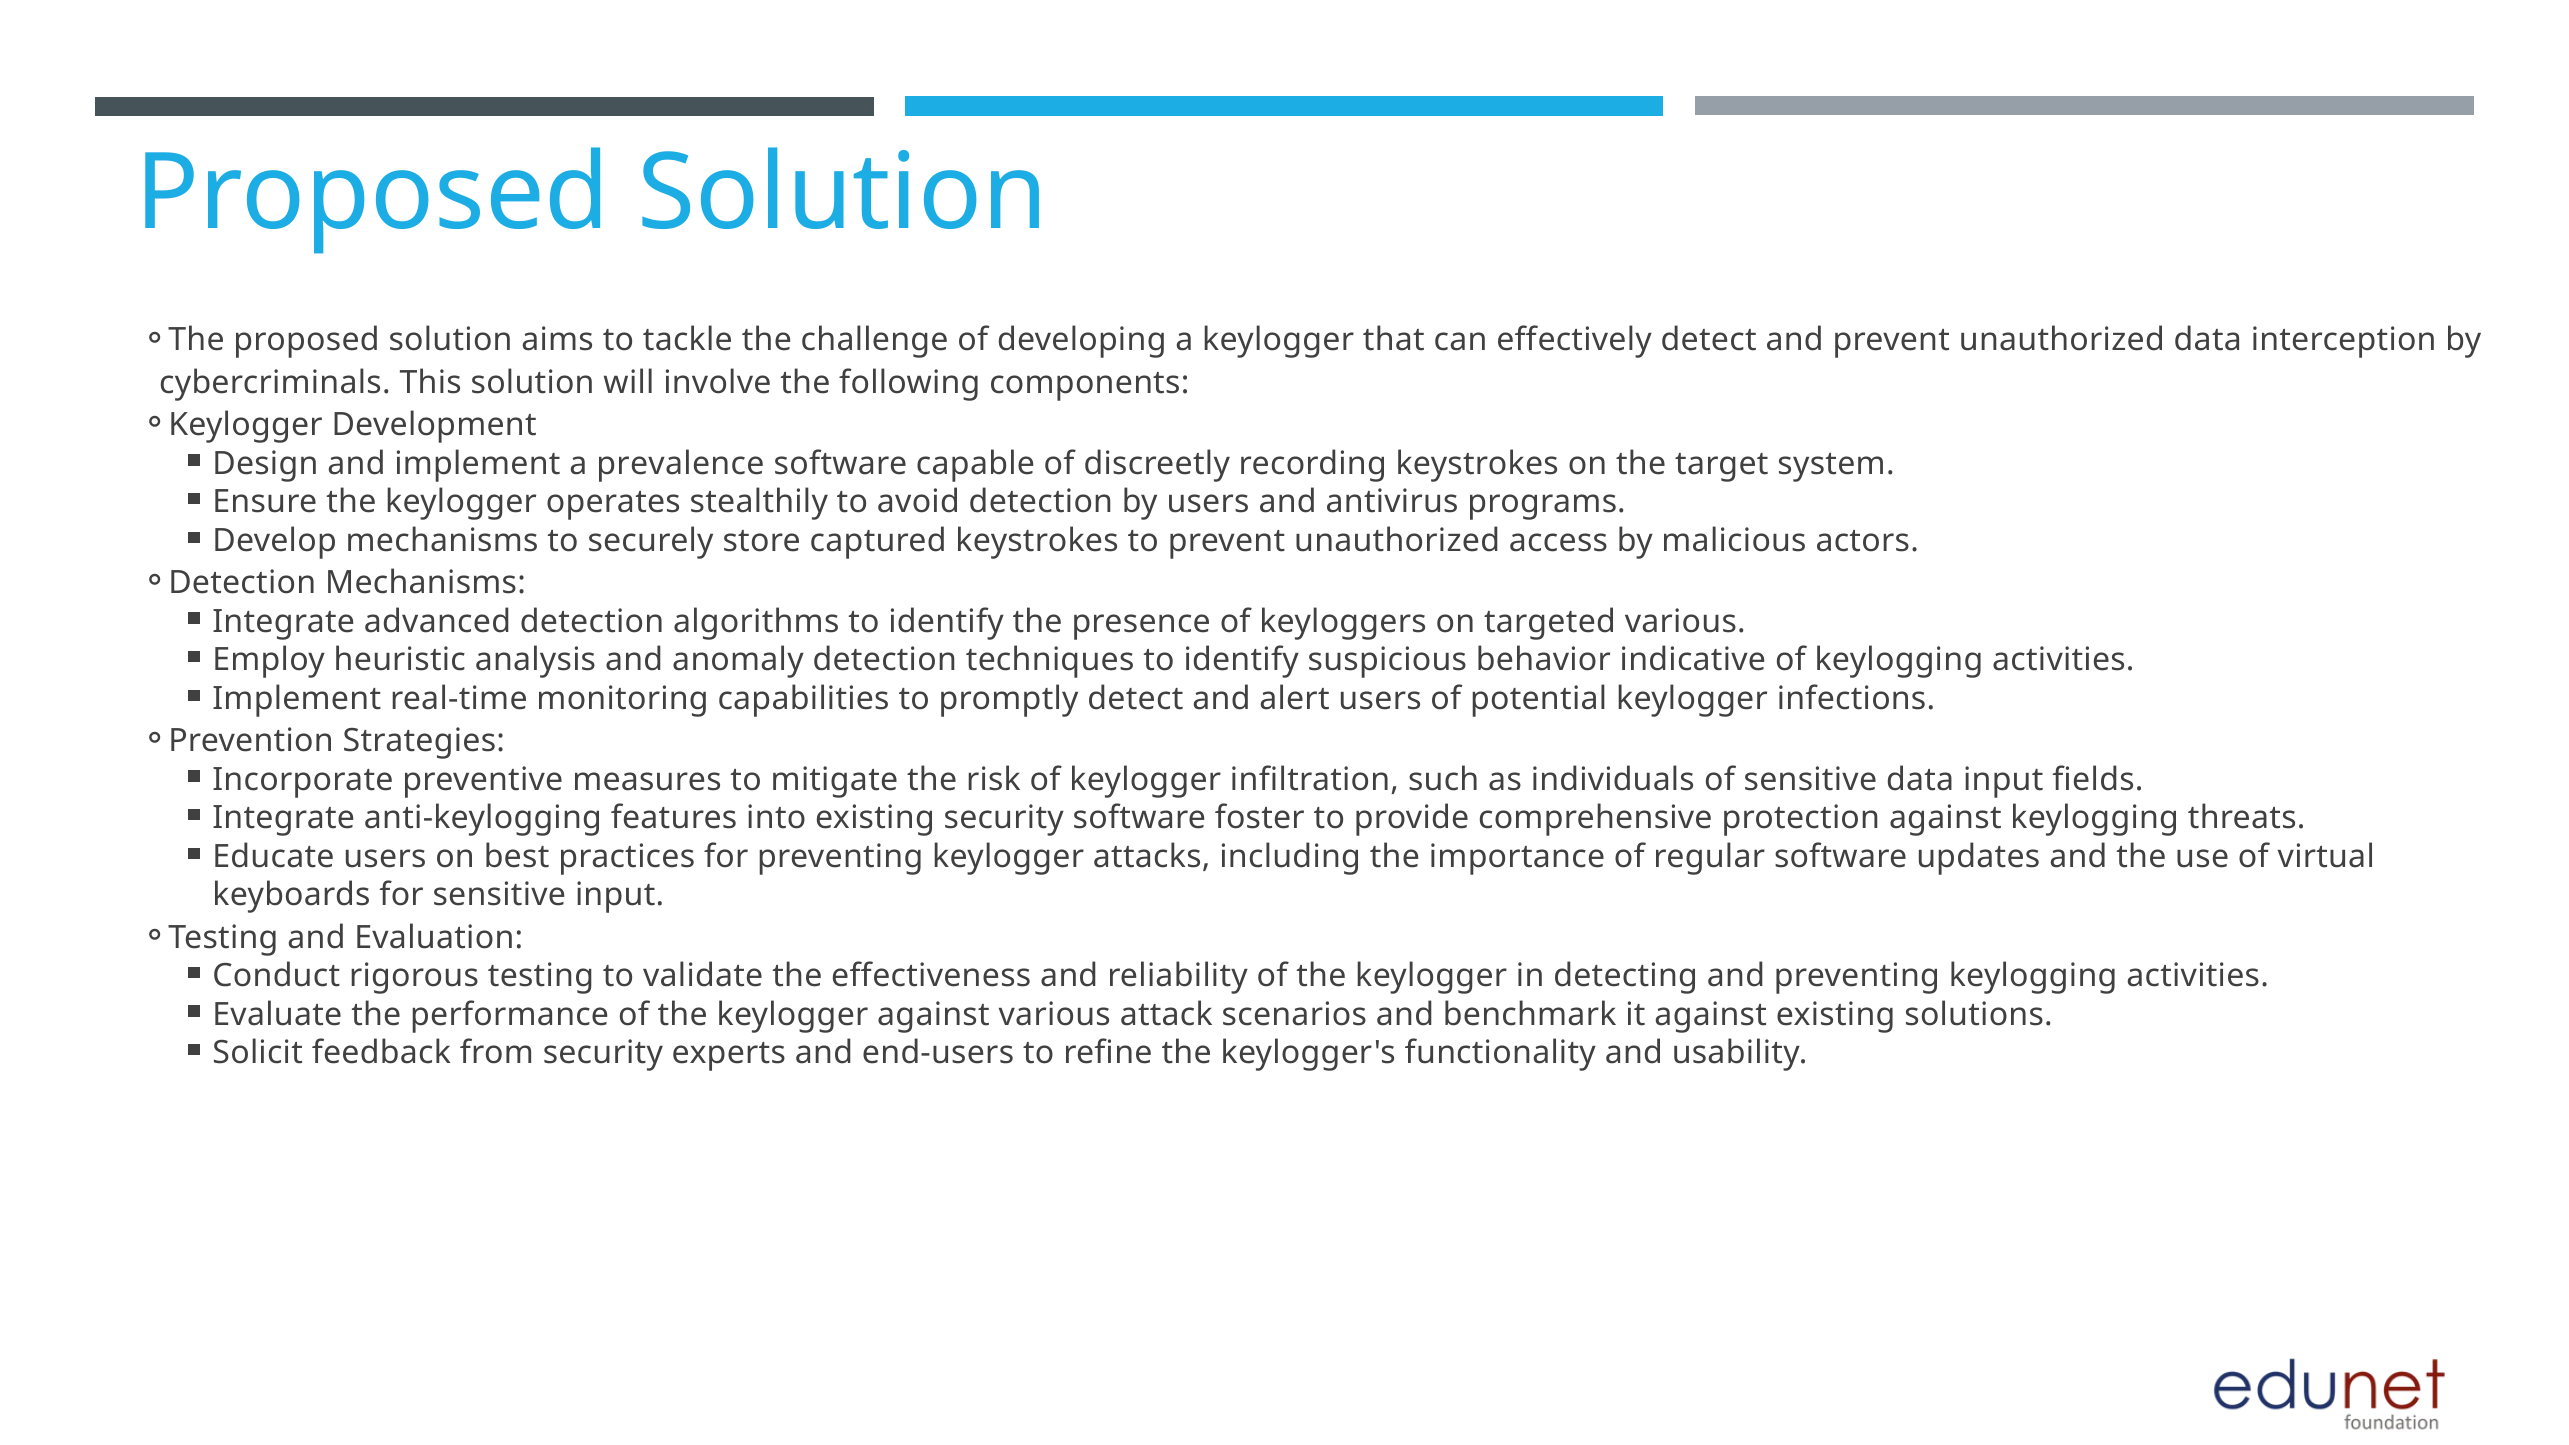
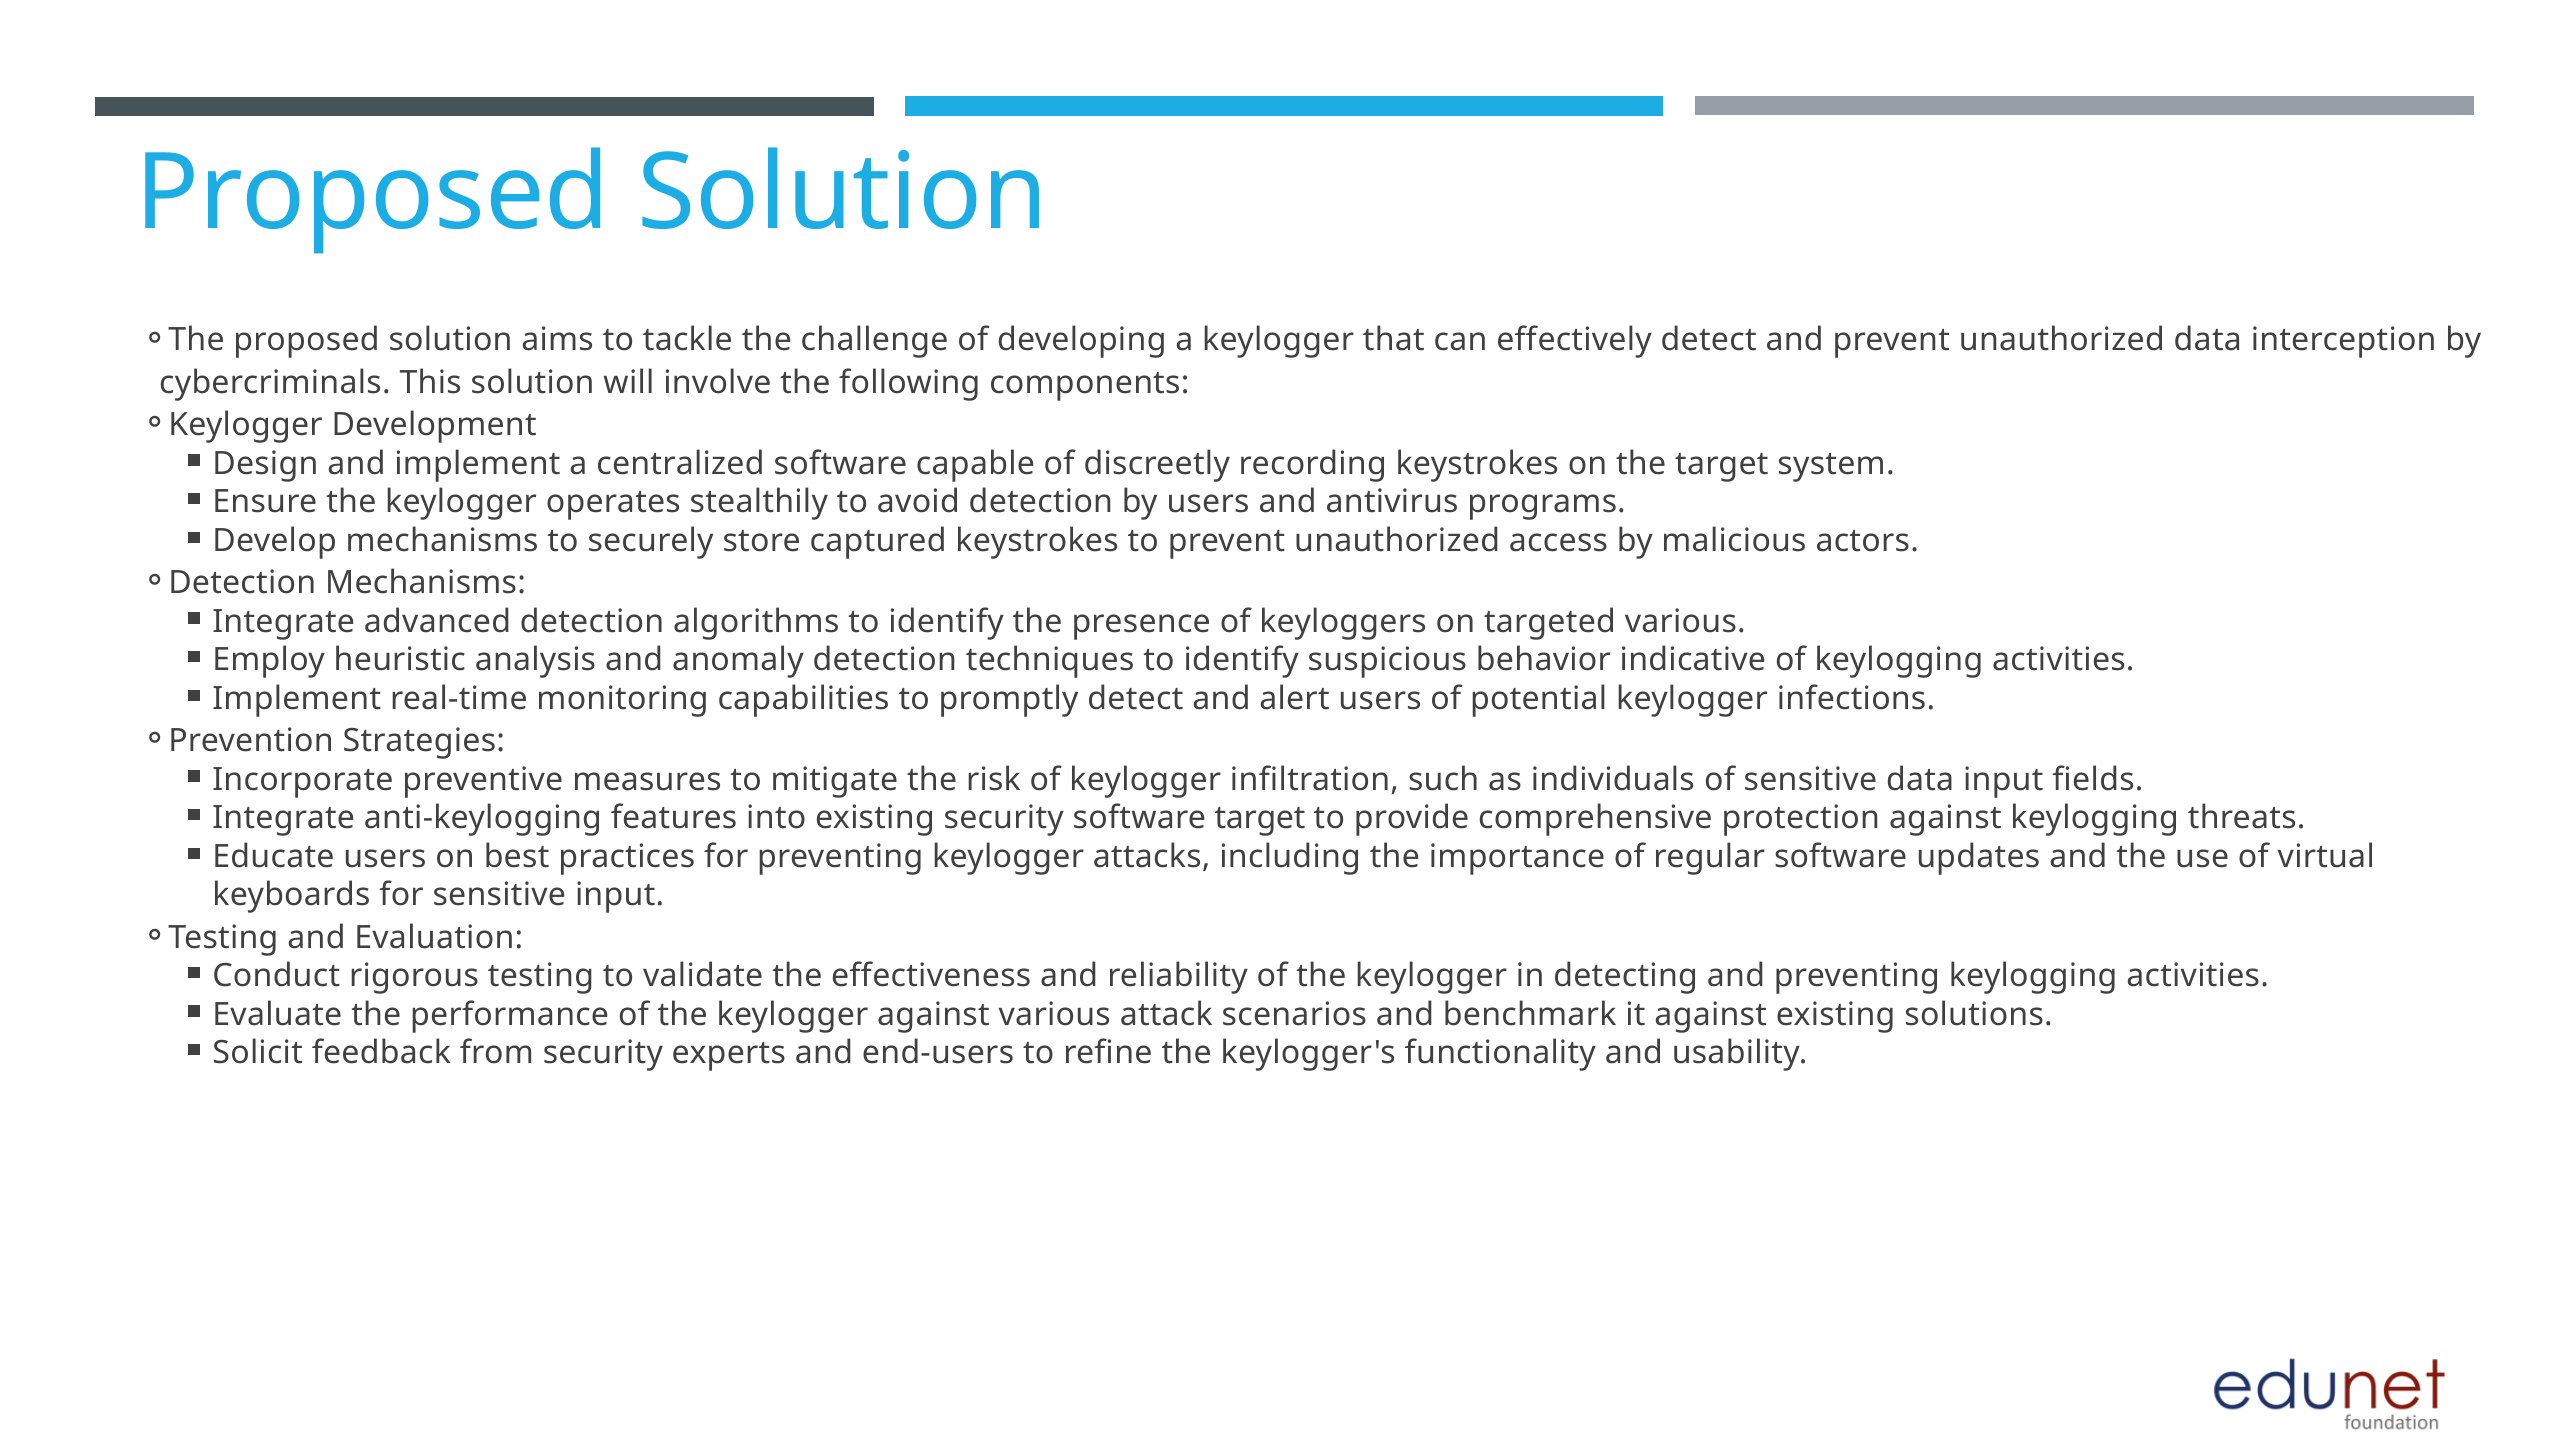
prevalence: prevalence -> centralized
software foster: foster -> target
